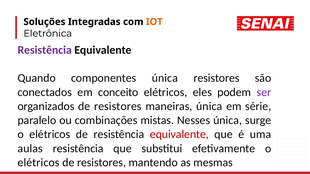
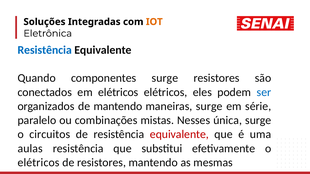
Resistência at (45, 50) colour: purple -> blue
componentes única: única -> surge
em conceito: conceito -> elétricos
ser colour: purple -> blue
organizados de resistores: resistores -> mantendo
maneiras única: única -> surge
elétricos at (50, 135): elétricos -> circuitos
